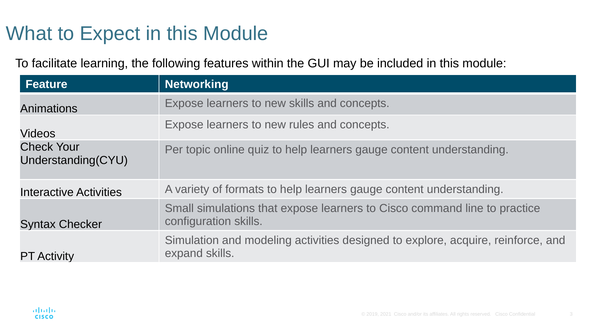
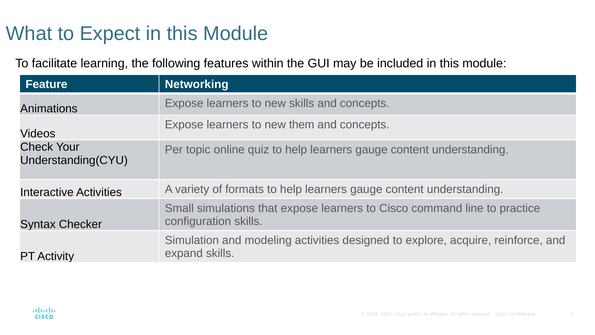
rules: rules -> them
